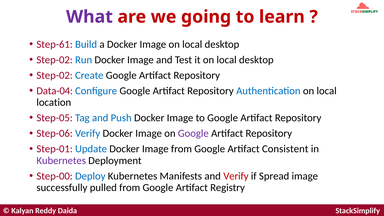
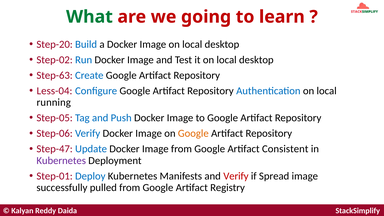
What colour: purple -> green
Step-61: Step-61 -> Step-20
Step-02 at (55, 75): Step-02 -> Step-63
Data-04: Data-04 -> Less-04
location: location -> running
Google at (193, 133) colour: purple -> orange
Step-01: Step-01 -> Step-47
Step-00: Step-00 -> Step-01
